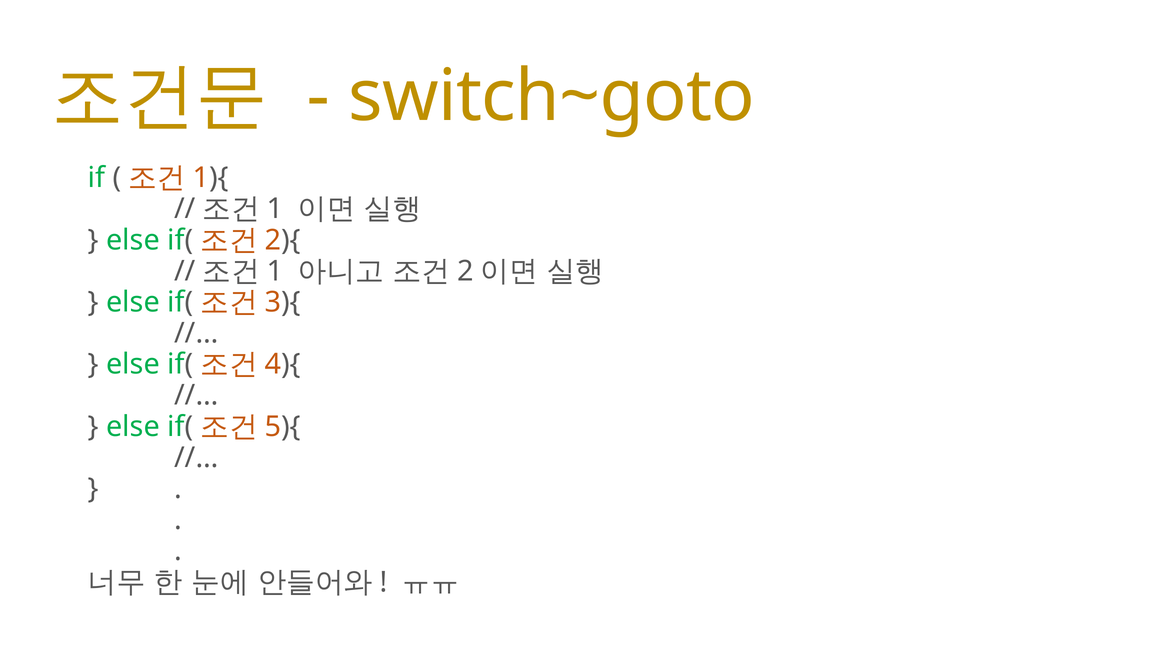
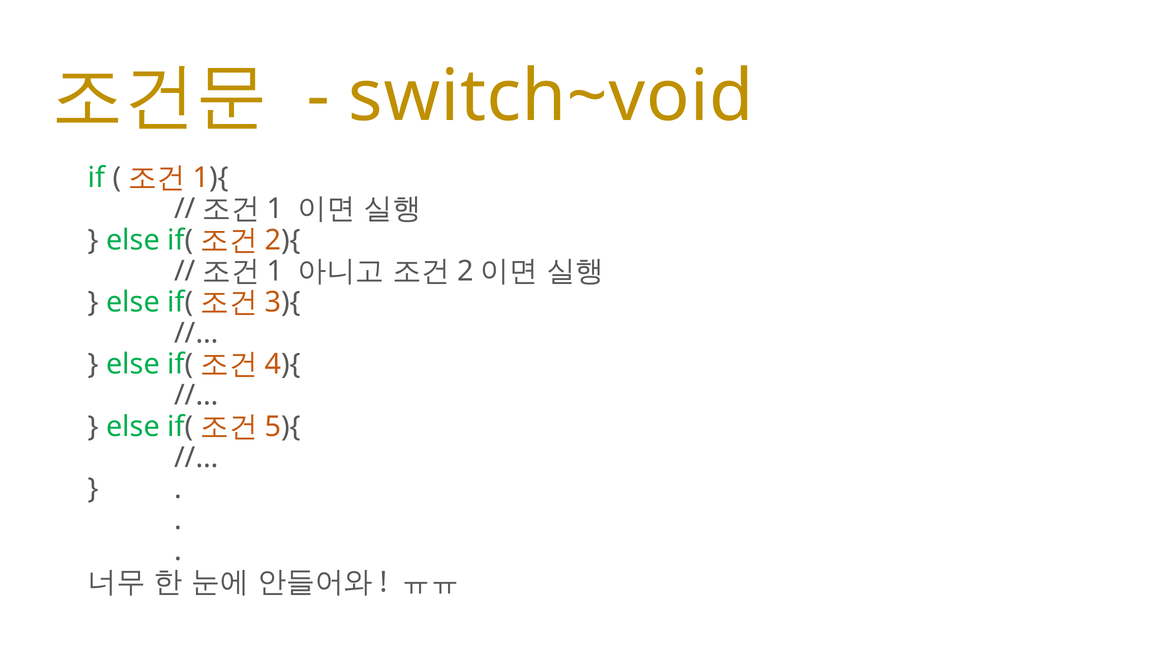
switch~goto: switch~goto -> switch~void
